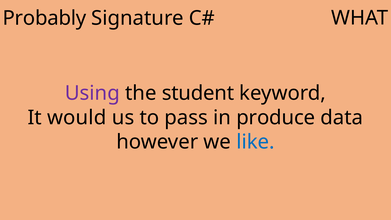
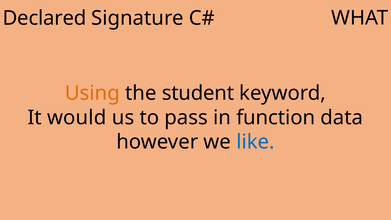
Probably: Probably -> Declared
Using colour: purple -> orange
produce: produce -> function
